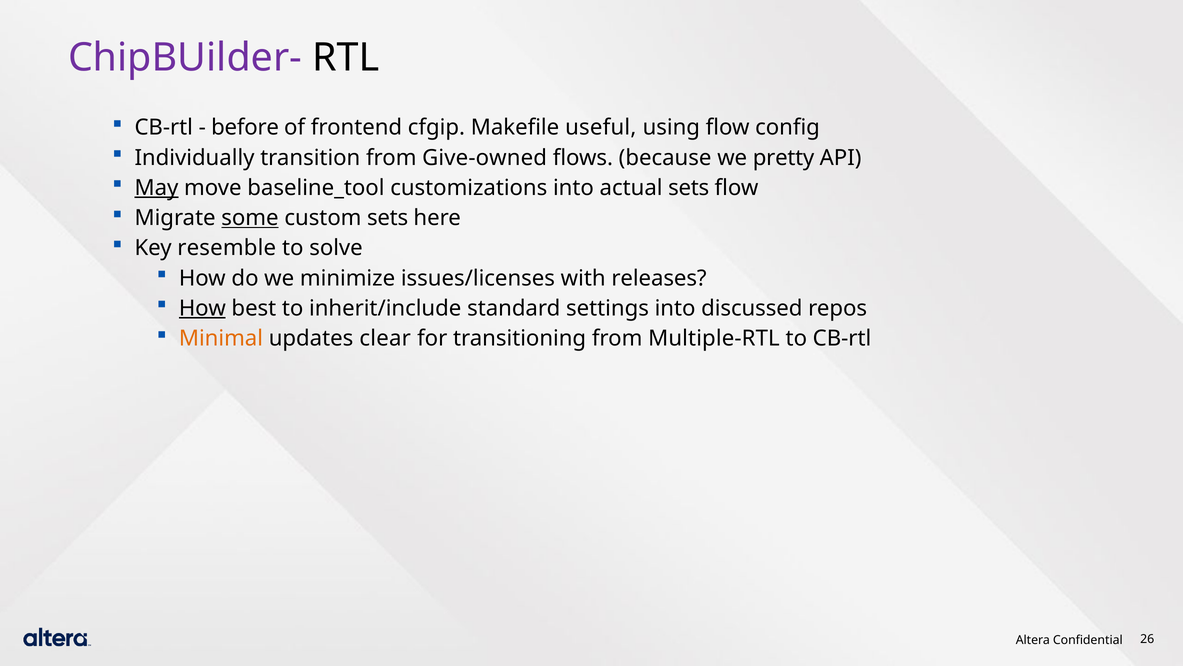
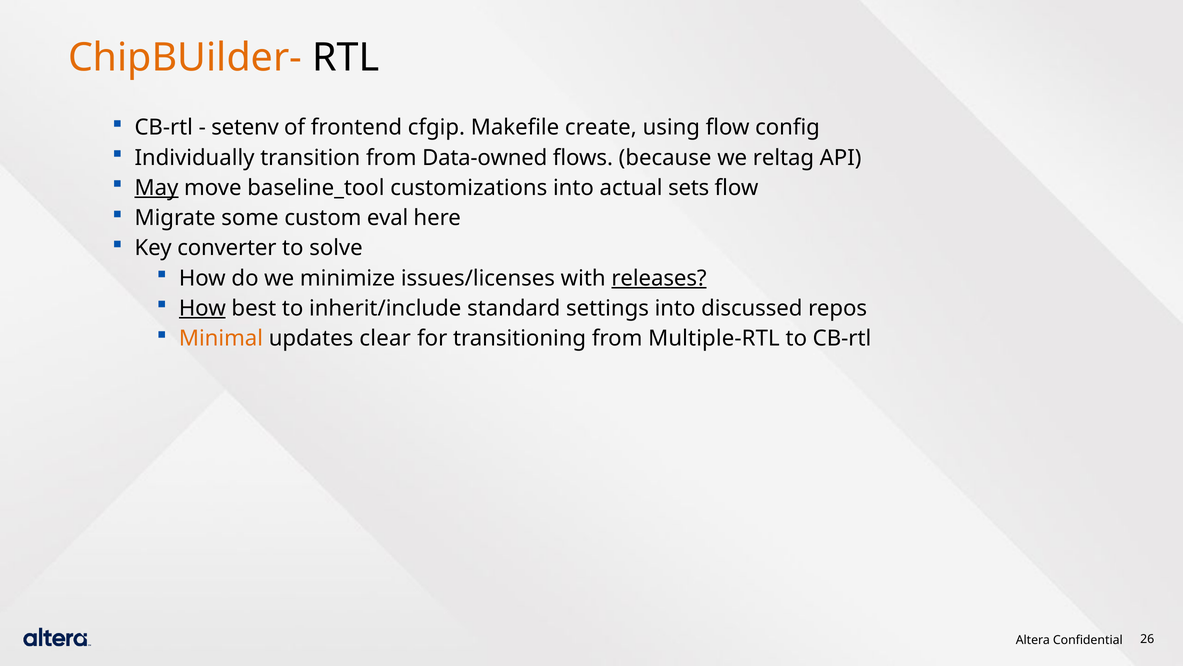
ChipBUilder- colour: purple -> orange
before: before -> setenv
useful: useful -> create
Give-owned: Give-owned -> Data-owned
pretty: pretty -> reltag
some underline: present -> none
custom sets: sets -> eval
resemble: resemble -> converter
releases underline: none -> present
